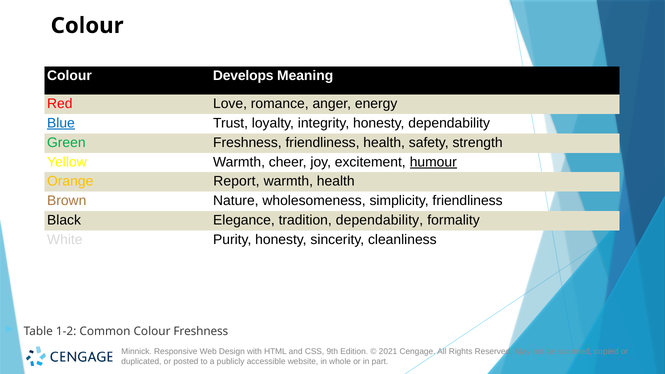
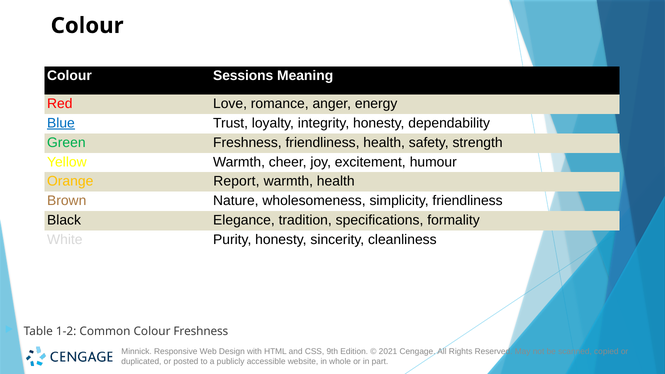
Develops: Develops -> Sessions
humour underline: present -> none
tradition dependability: dependability -> specifications
